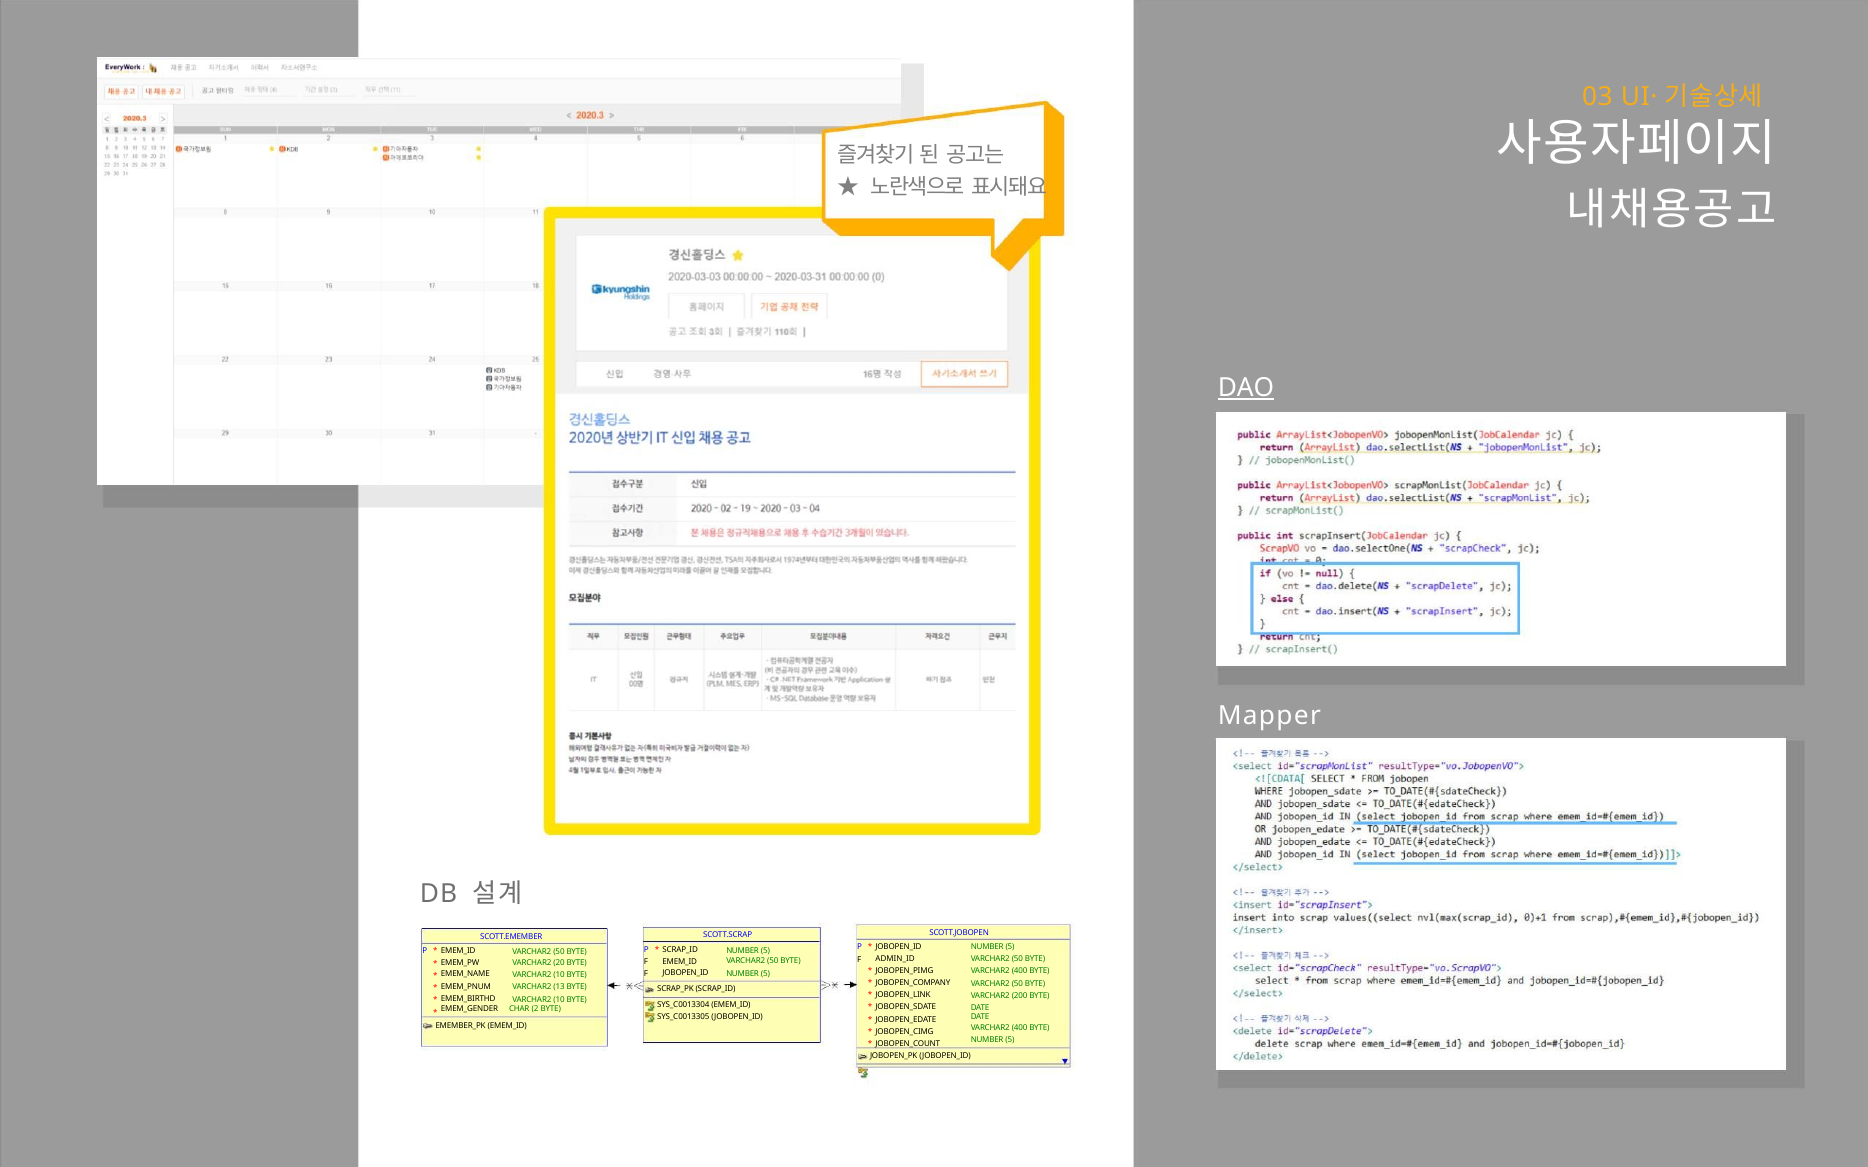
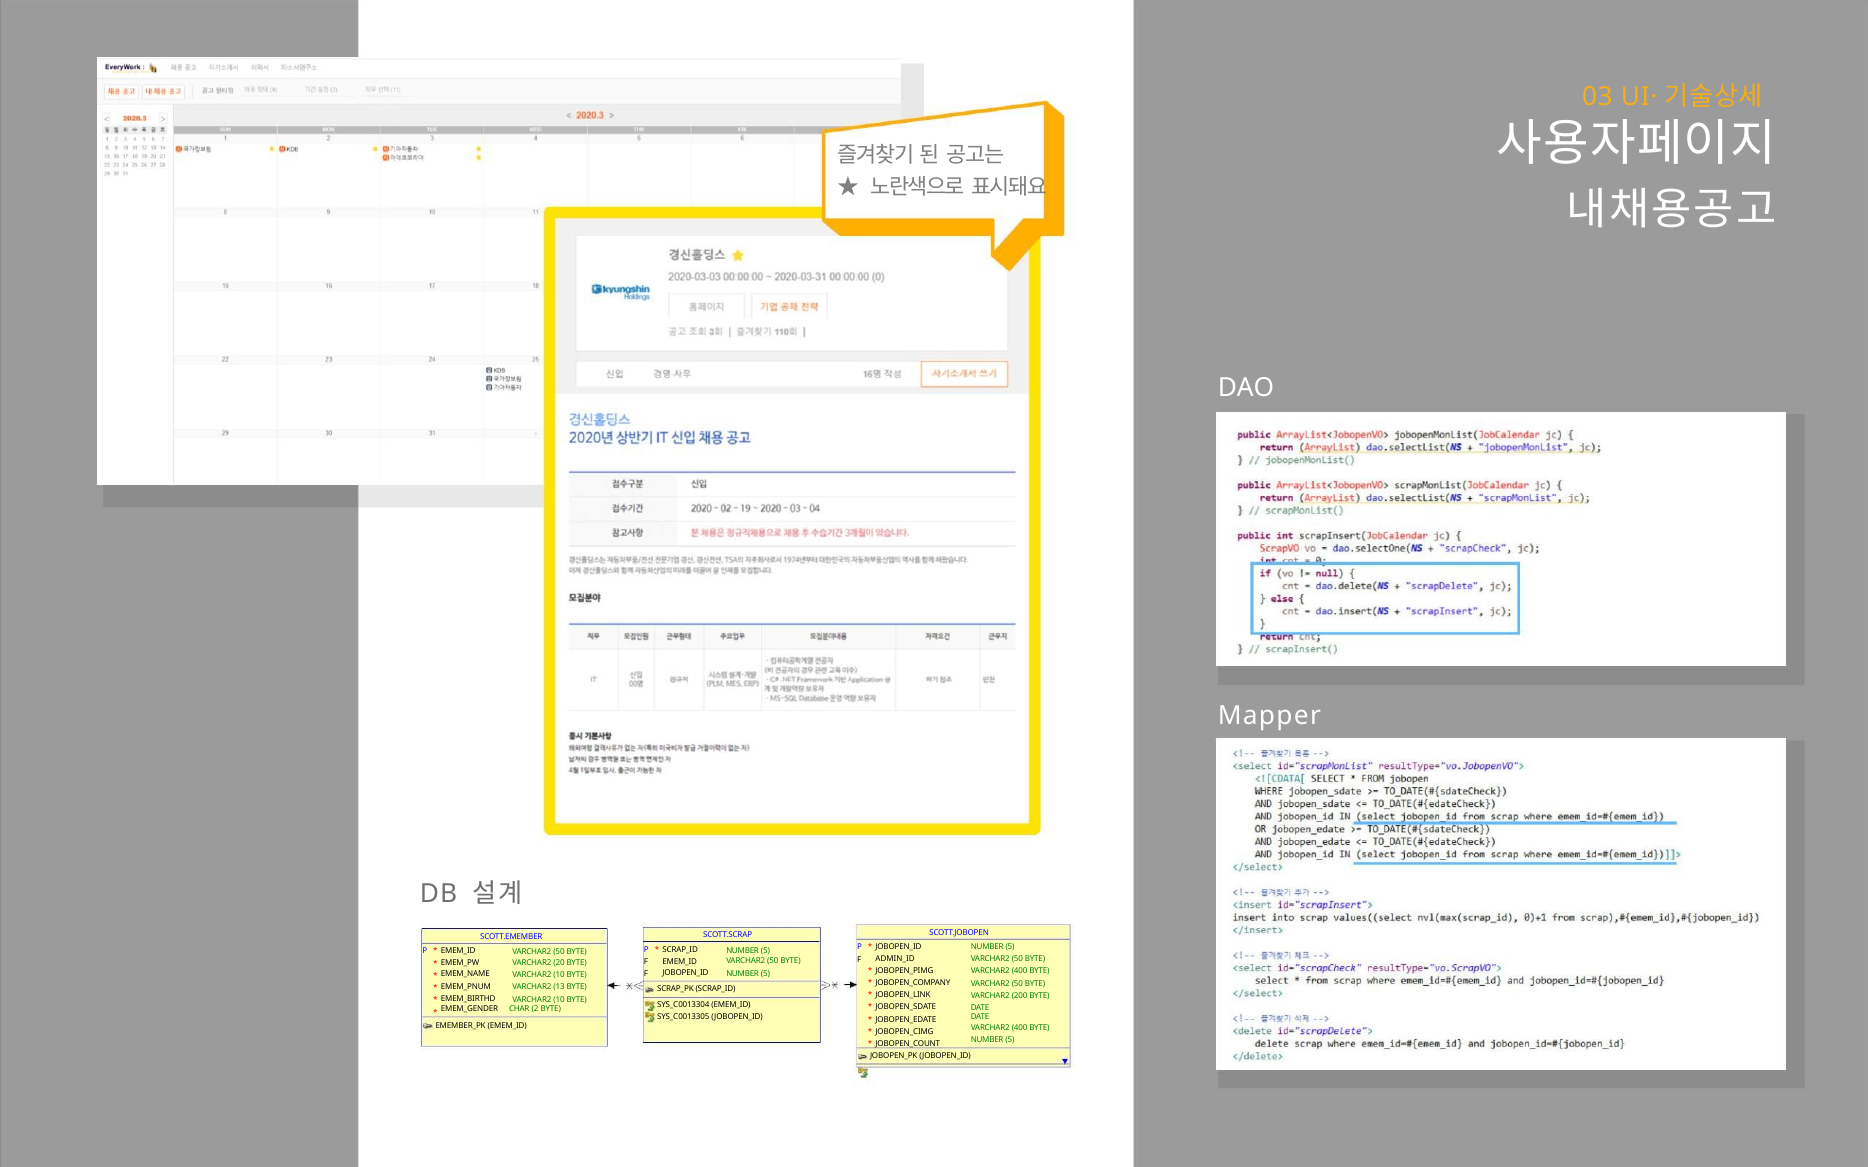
DAO underline: present -> none
